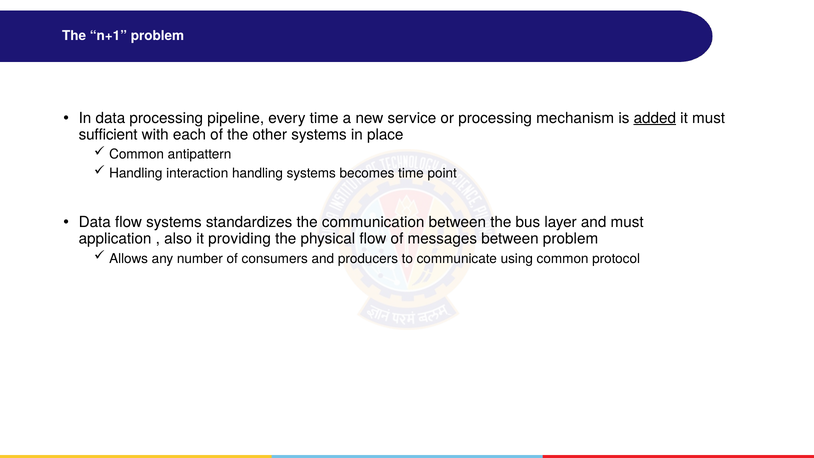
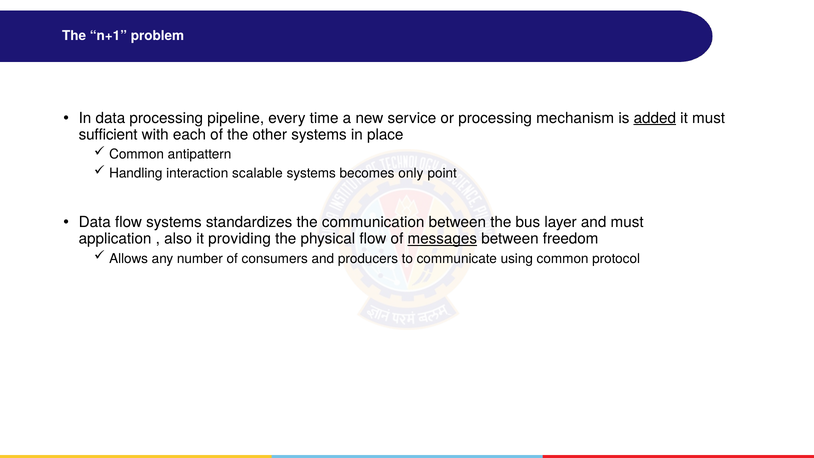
interaction handling: handling -> scalable
becomes time: time -> only
messages underline: none -> present
between problem: problem -> freedom
